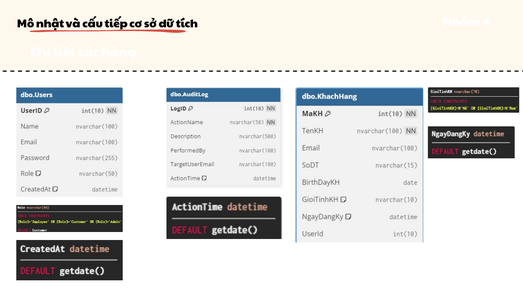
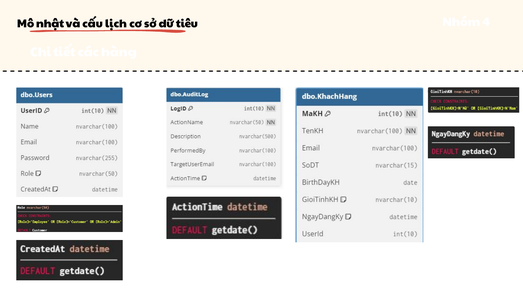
tiếp: tiếp -> lịch
tích: tích -> tiêu
